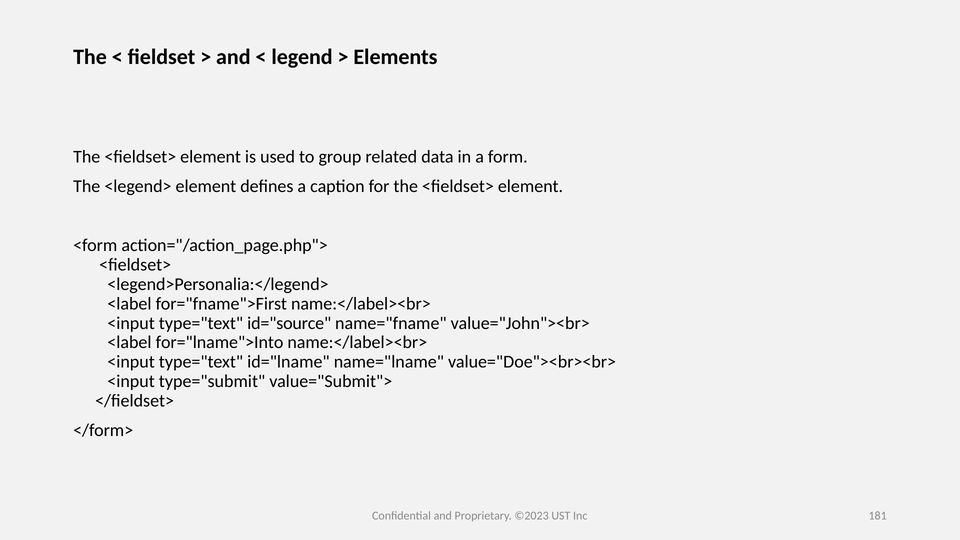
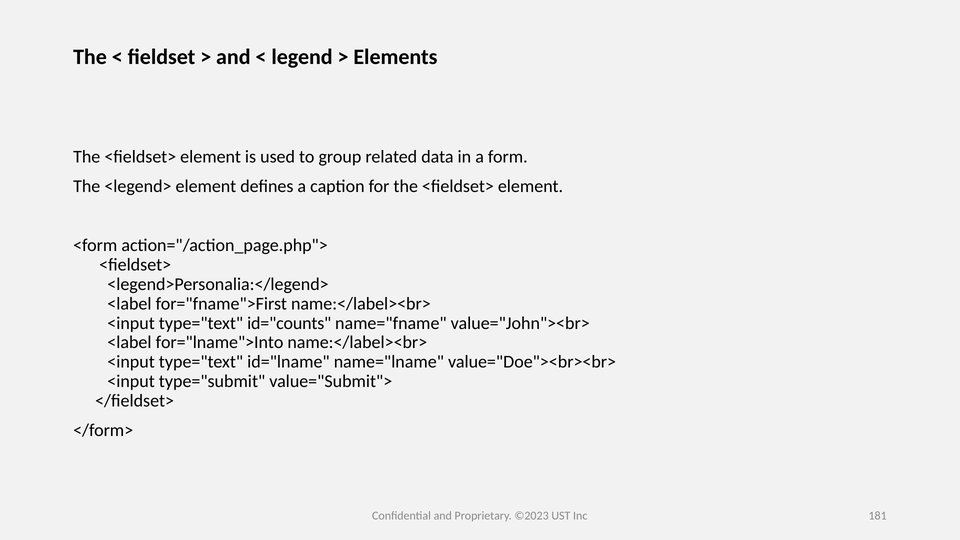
id="source: id="source -> id="counts
